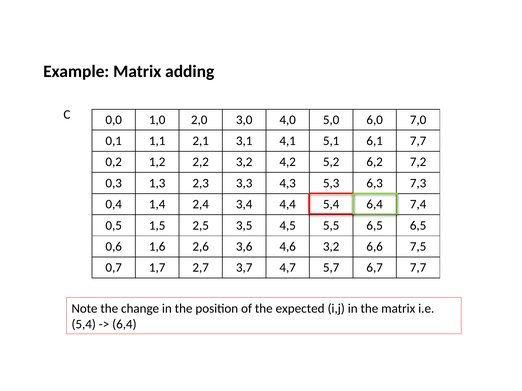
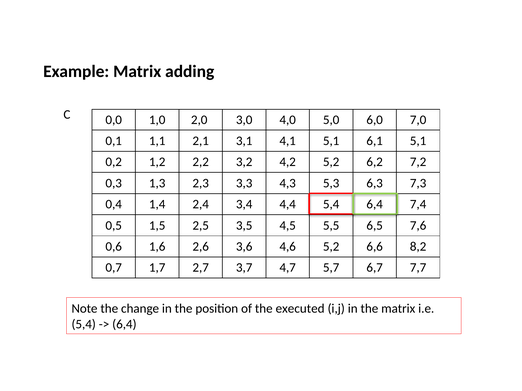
6,1 7,7: 7,7 -> 5,1
6,5 6,5: 6,5 -> 7,6
4,6 3,2: 3,2 -> 5,2
7,5: 7,5 -> 8,2
expected: expected -> executed
